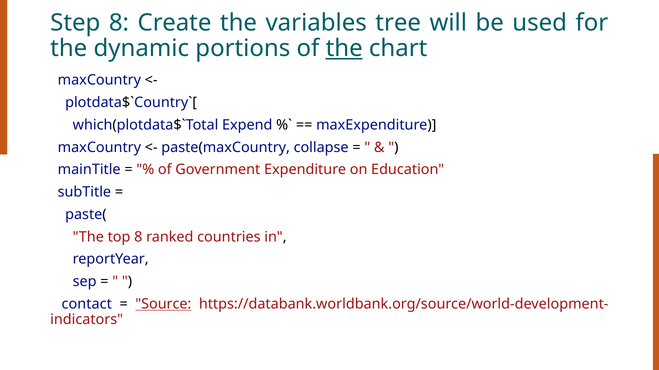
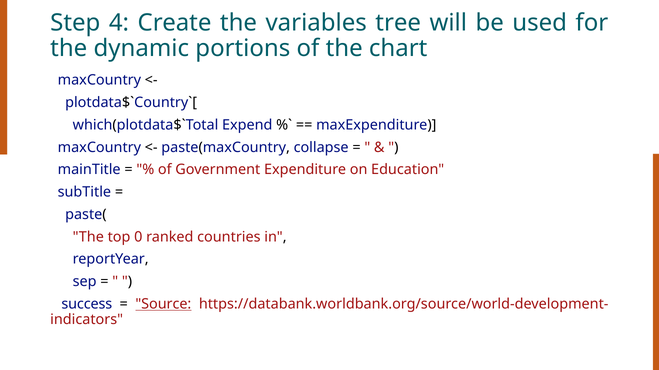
Step 8: 8 -> 4
the at (344, 49) underline: present -> none
top 8: 8 -> 0
contact: contact -> success
